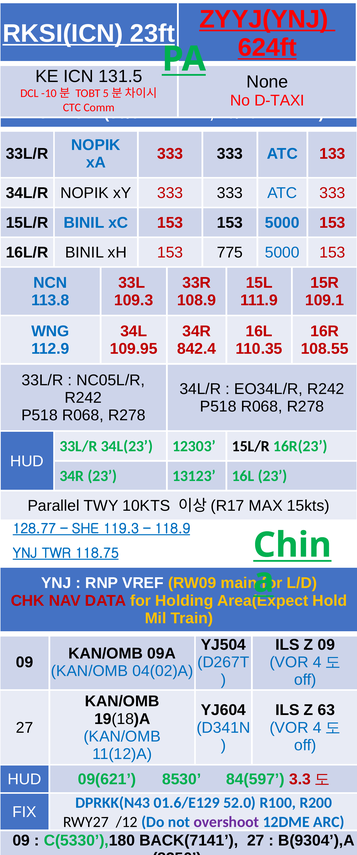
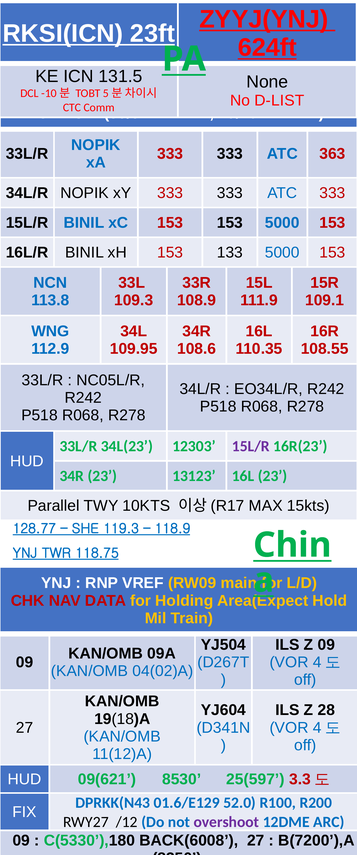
D-TAXI: D-TAXI -> D-LIST
133: 133 -> 363
775: 775 -> 133
842.4: 842.4 -> 108.6
15L/R at (251, 446) colour: black -> purple
63: 63 -> 28
84(597: 84(597 -> 25(597
BACK(7141: BACK(7141 -> BACK(6008
B(9304’),A: B(9304’),A -> B(7200’),A
